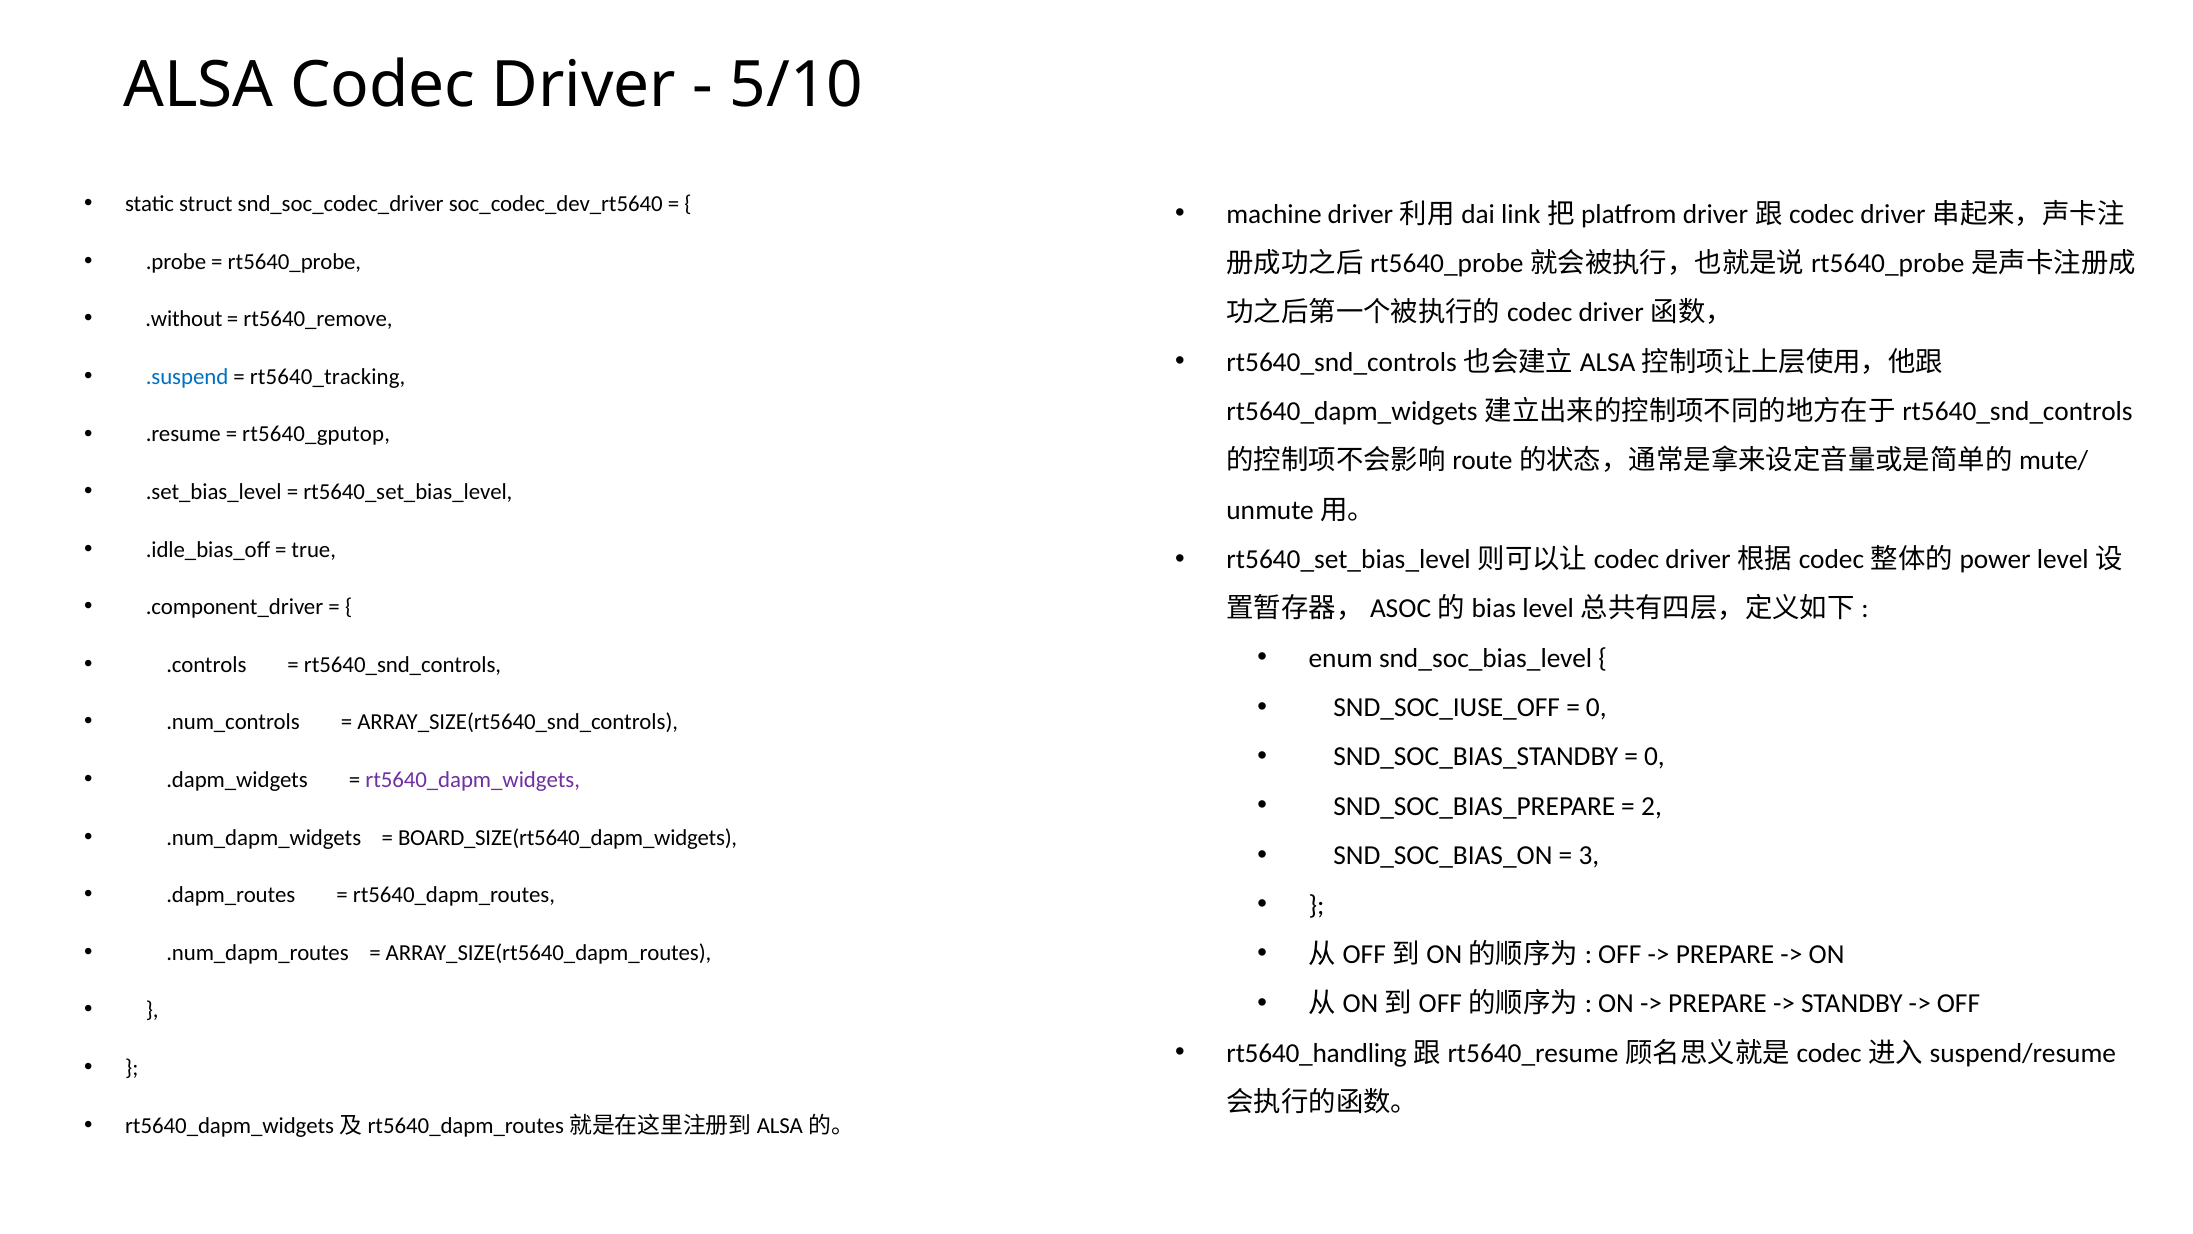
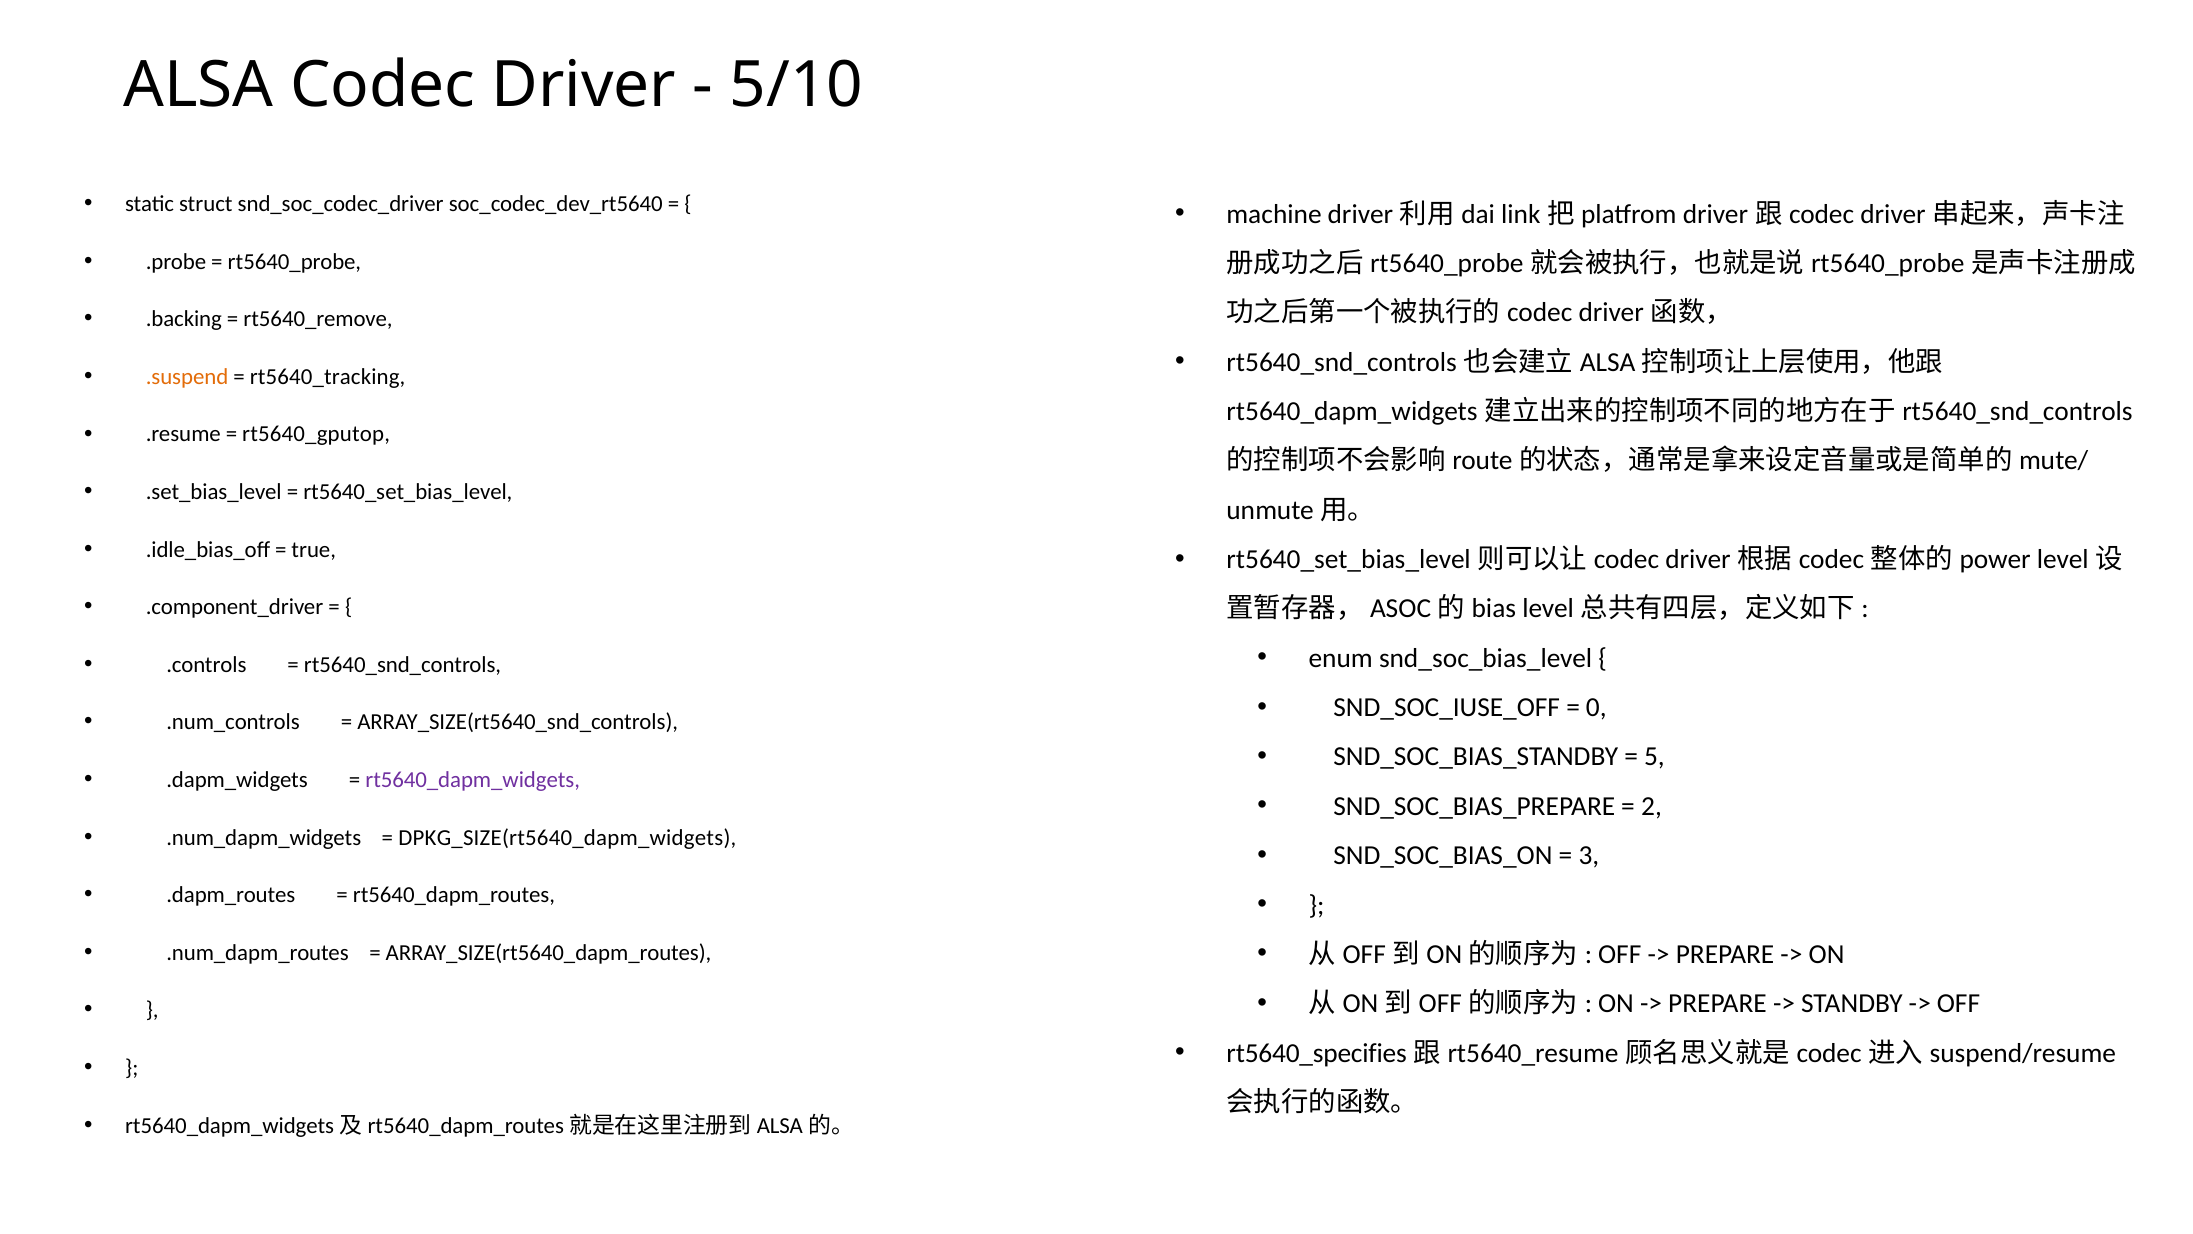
.without: .without -> .backing
.suspend colour: blue -> orange
0 at (1654, 757): 0 -> 5
BOARD_SIZE(rt5640_dapm_widgets: BOARD_SIZE(rt5640_dapm_widgets -> DPKG_SIZE(rt5640_dapm_widgets
rt5640_handling: rt5640_handling -> rt5640_specifies
